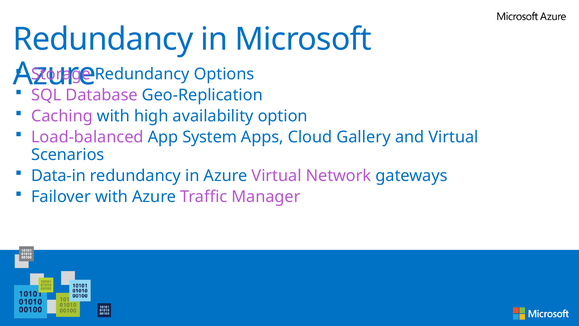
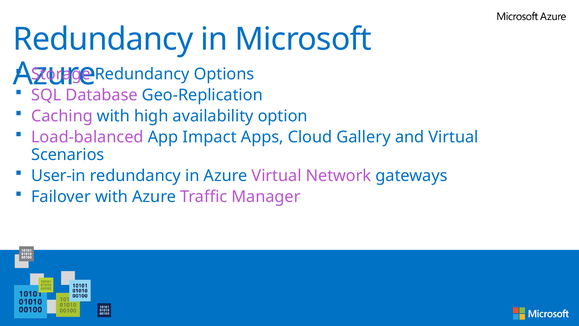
System: System -> Impact
Data-in: Data-in -> User-in
